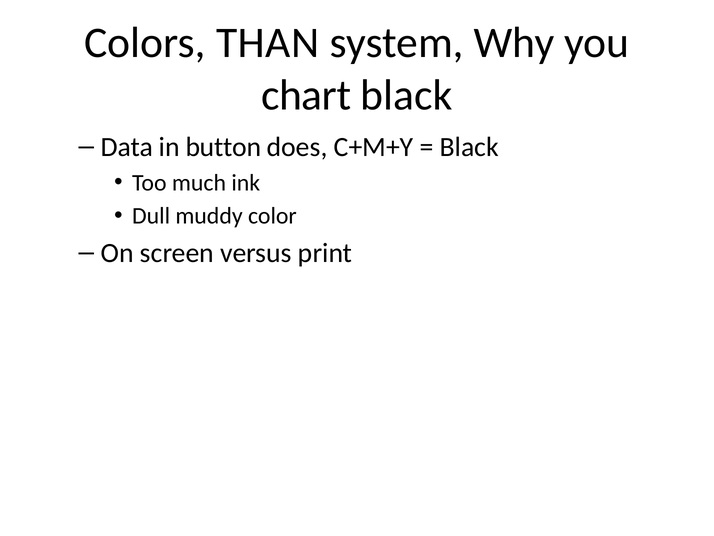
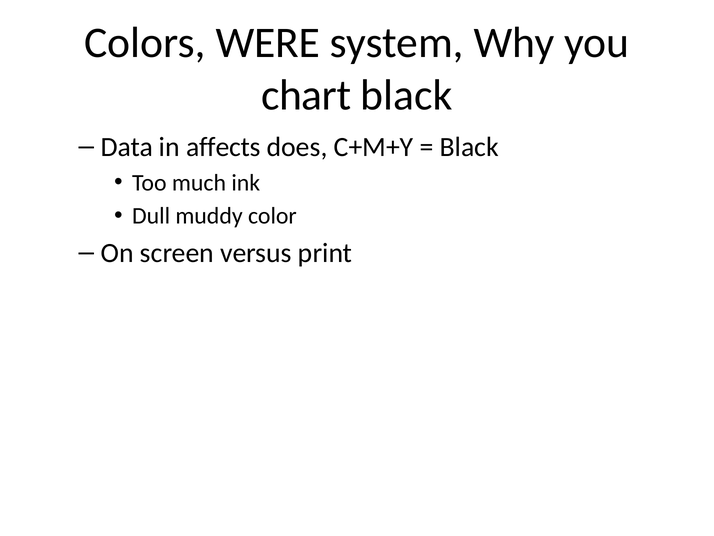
THAN: THAN -> WERE
button: button -> affects
